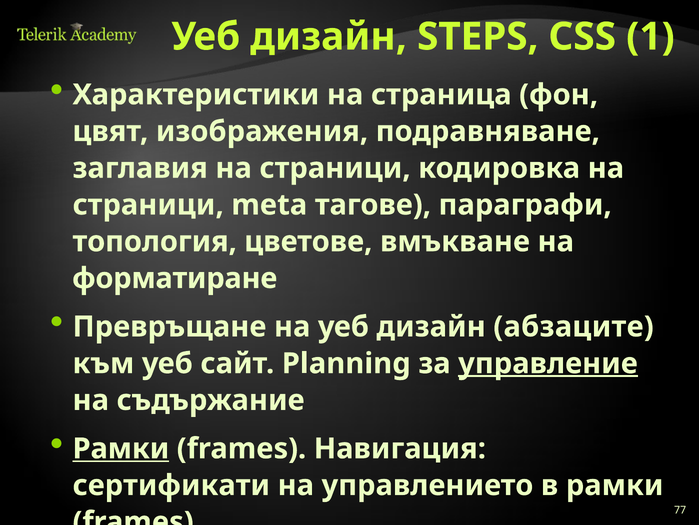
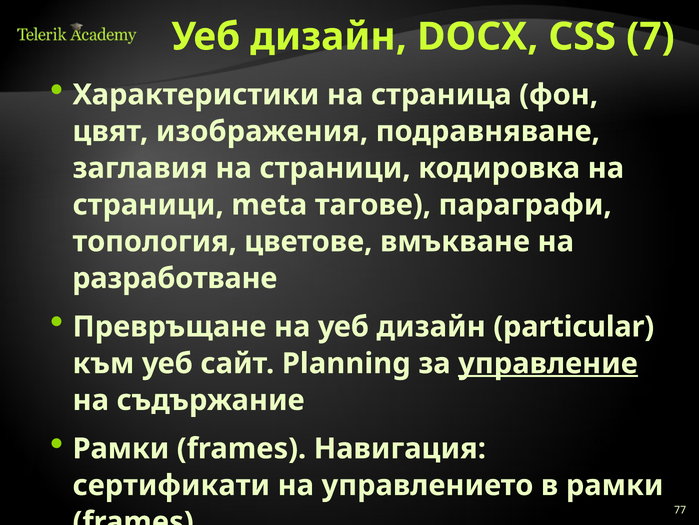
STEPS: STEPS -> DOCX
1: 1 -> 7
форматиране: форматиране -> разработване
абзаците: абзаците -> particular
Рамки at (121, 448) underline: present -> none
